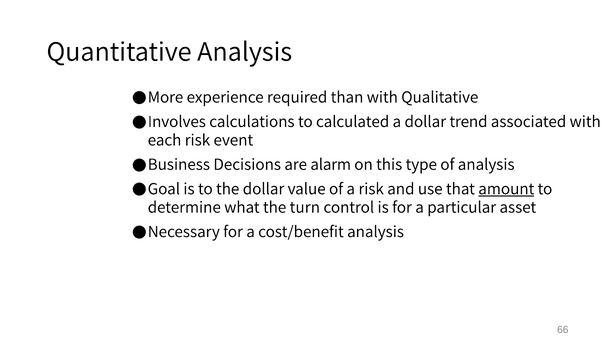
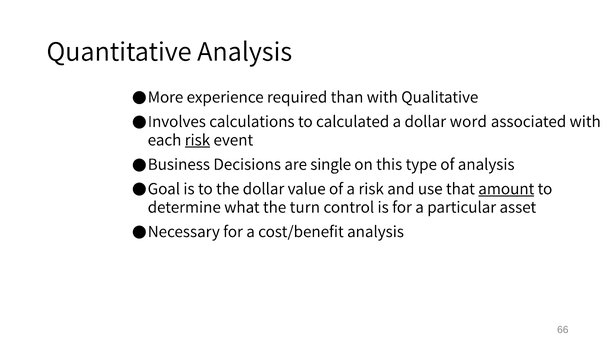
trend: trend -> word
risk at (197, 140) underline: none -> present
alarm: alarm -> single
